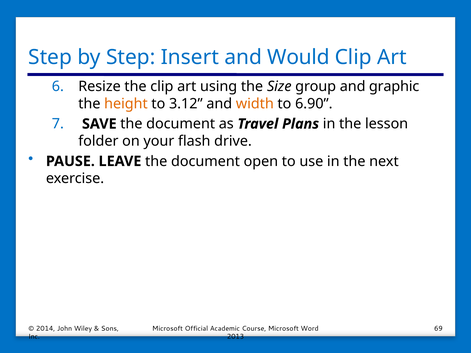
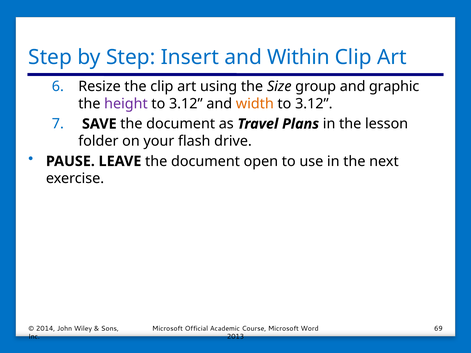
Would: Would -> Within
height colour: orange -> purple
6.90 at (314, 104): 6.90 -> 3.12
